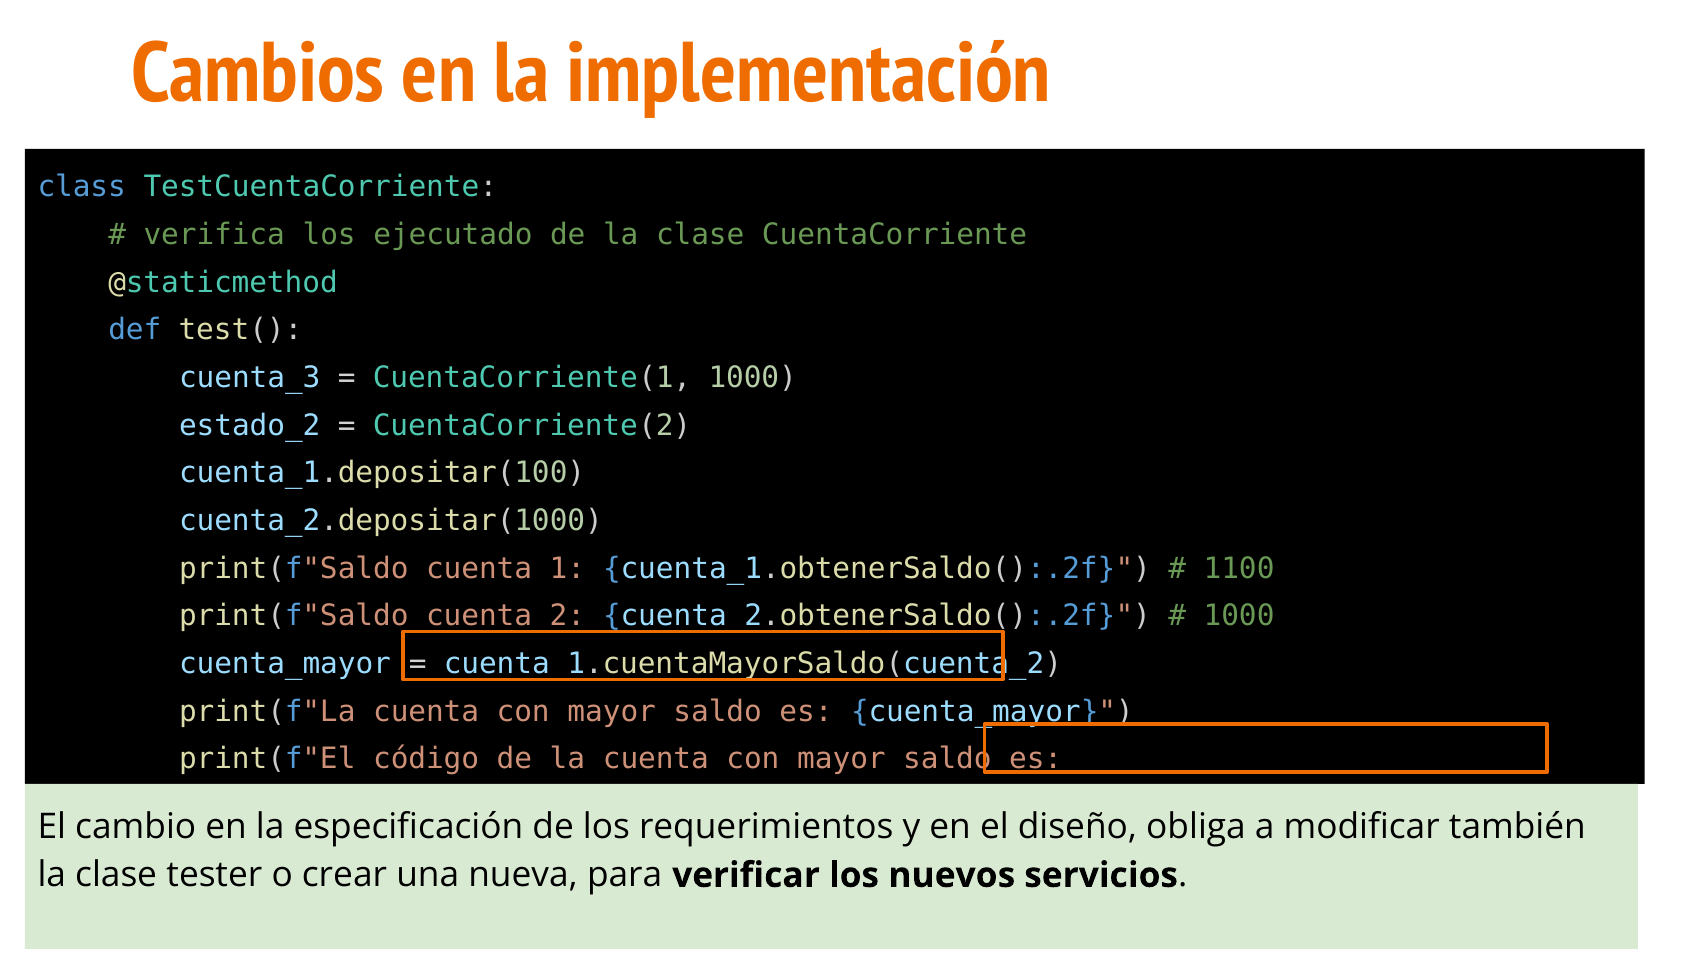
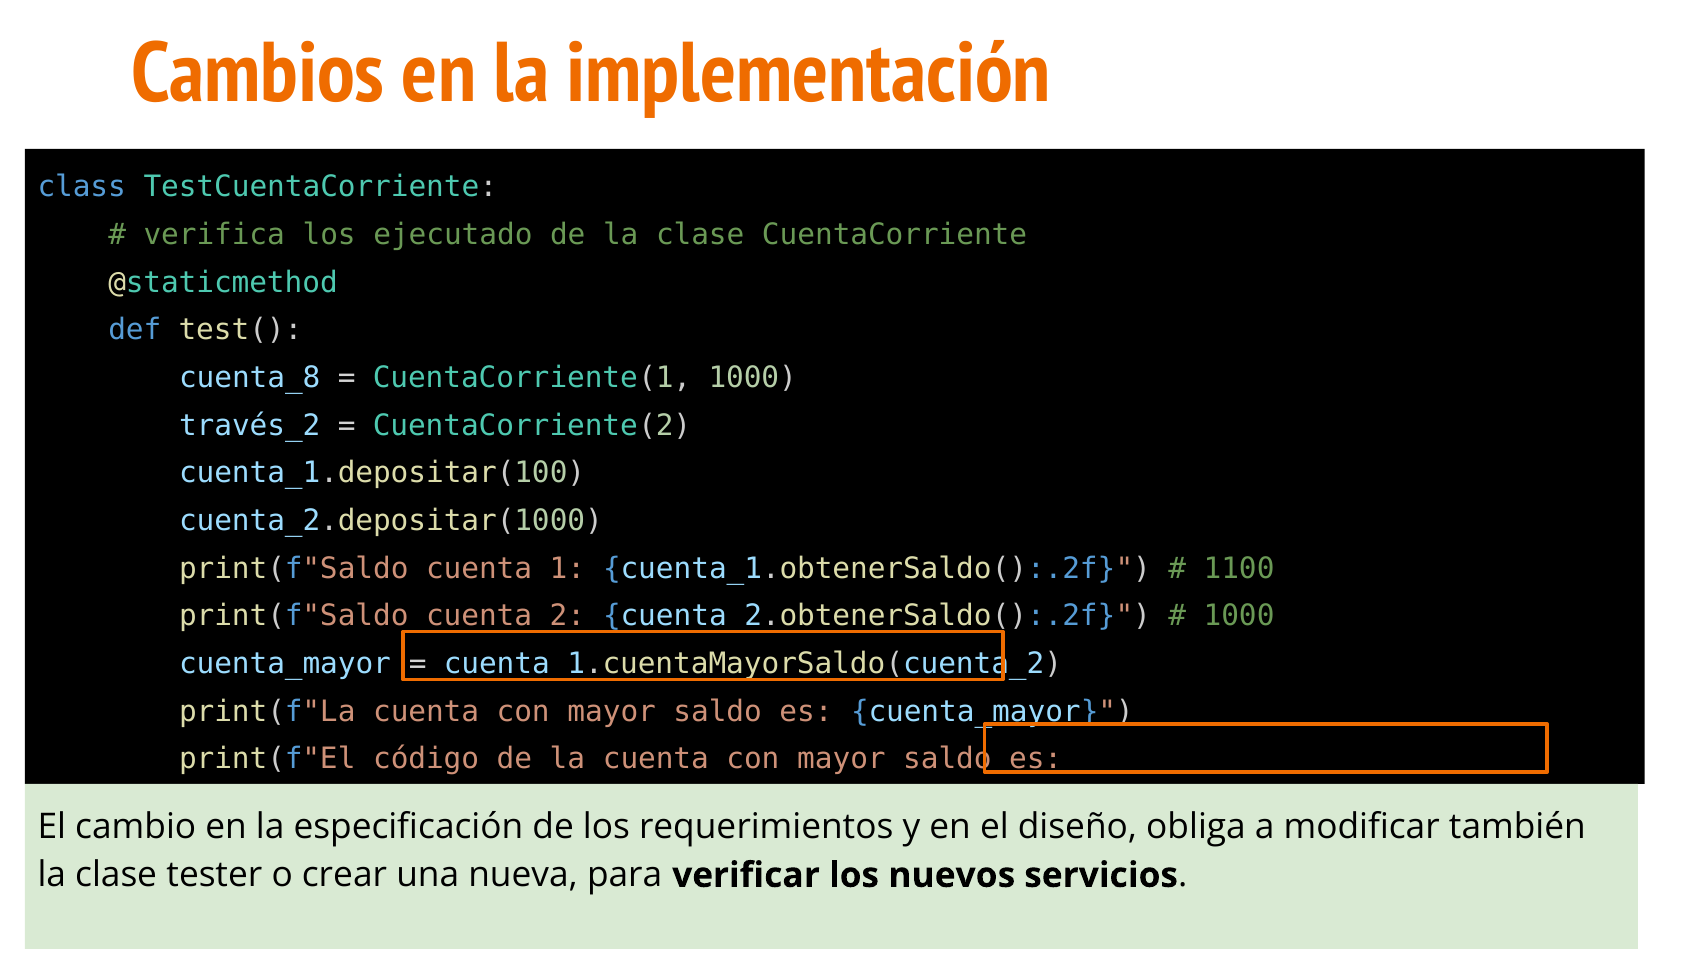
cuenta_3: cuenta_3 -> cuenta_8
estado_2: estado_2 -> través_2
